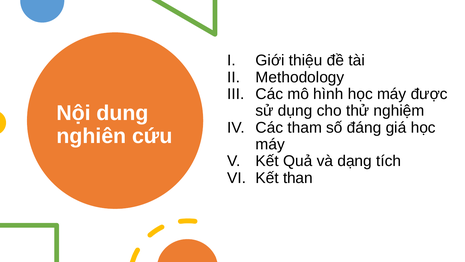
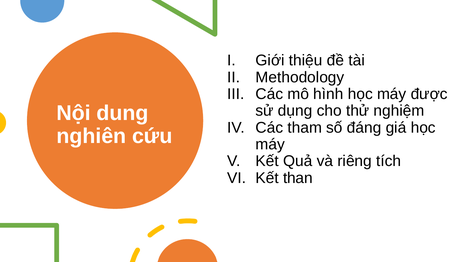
dạng: dạng -> riêng
